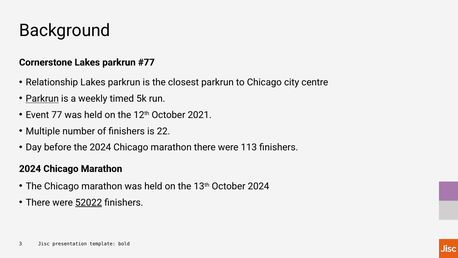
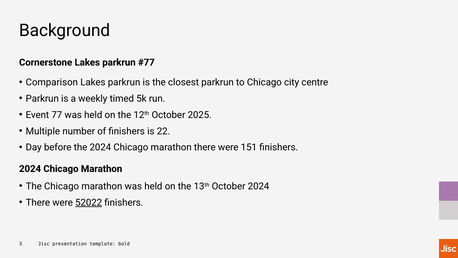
Relationship: Relationship -> Comparison
Parkrun at (42, 99) underline: present -> none
2021: 2021 -> 2025
113: 113 -> 151
